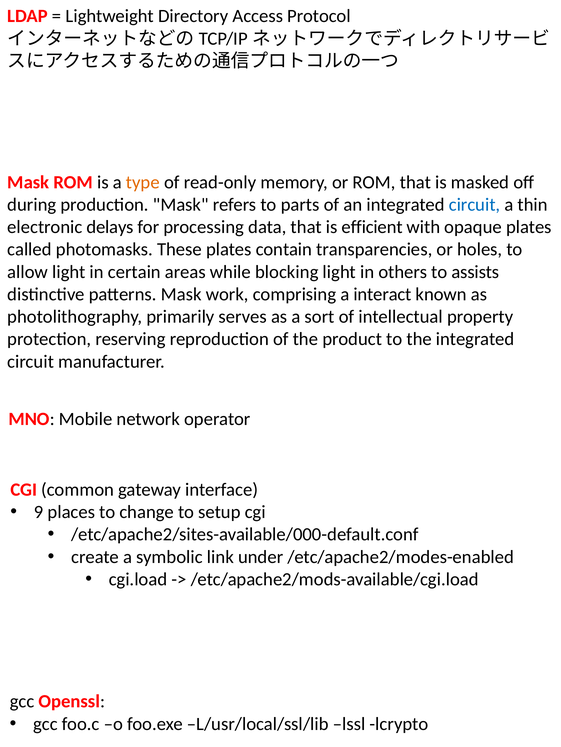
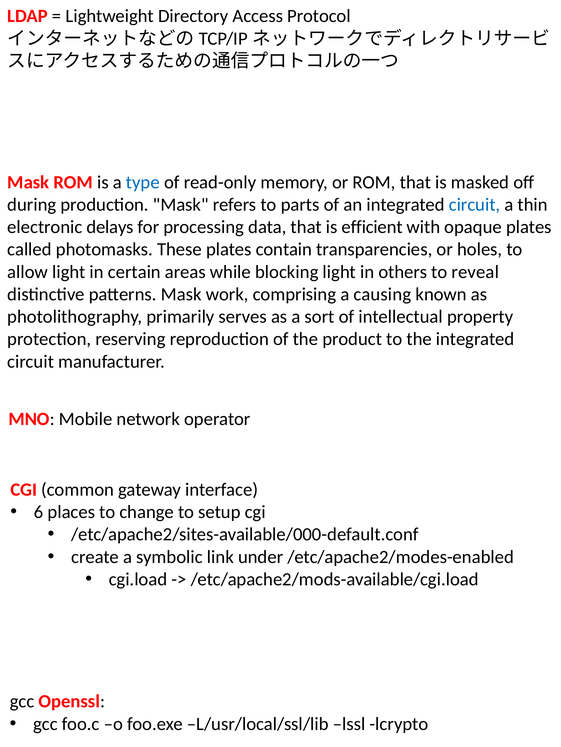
type colour: orange -> blue
assists: assists -> reveal
interact: interact -> causing
9: 9 -> 6
